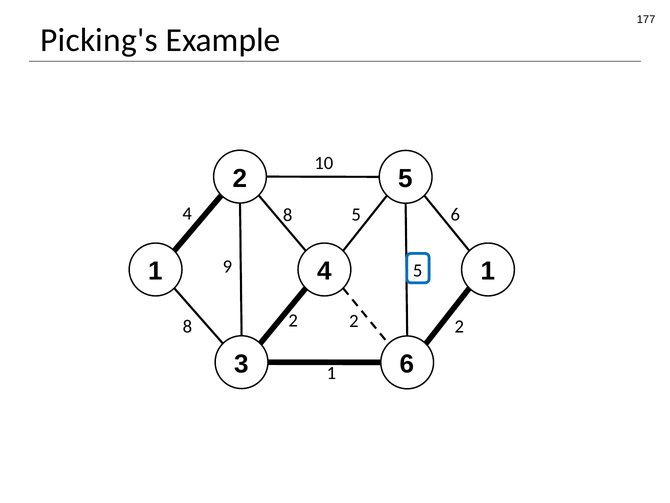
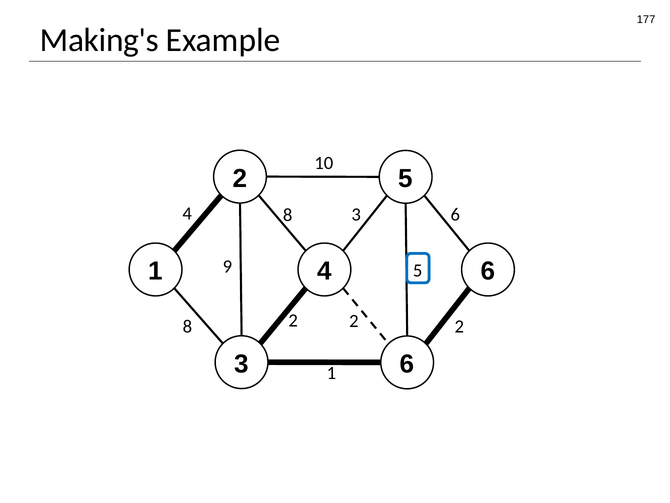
Picking's: Picking's -> Making's
8 5: 5 -> 3
4 1: 1 -> 6
